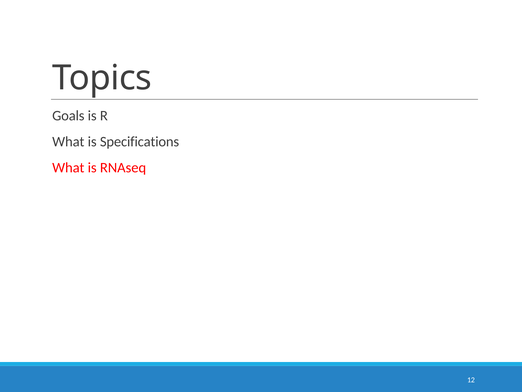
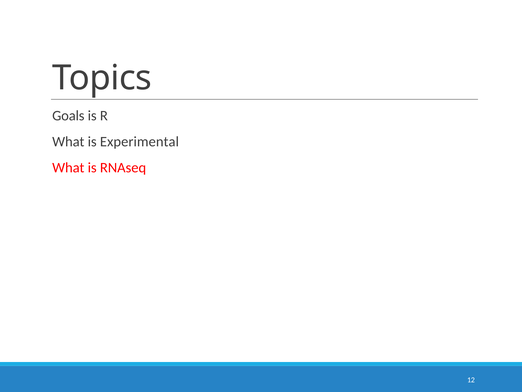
Specifications: Specifications -> Experimental
